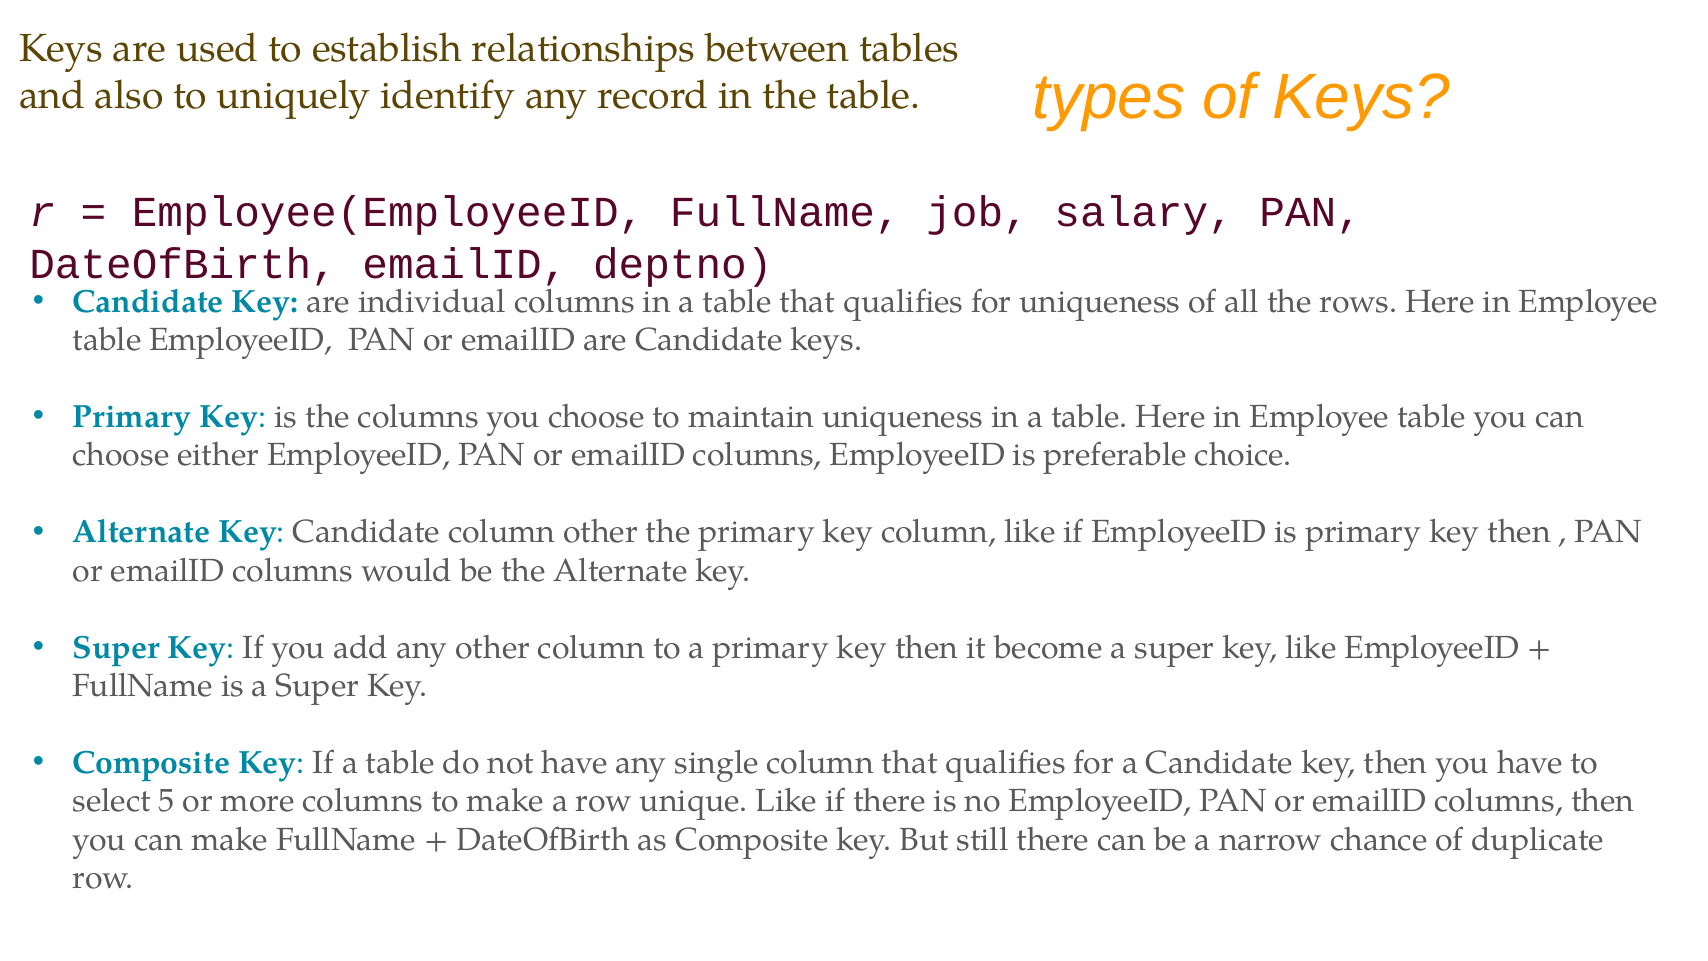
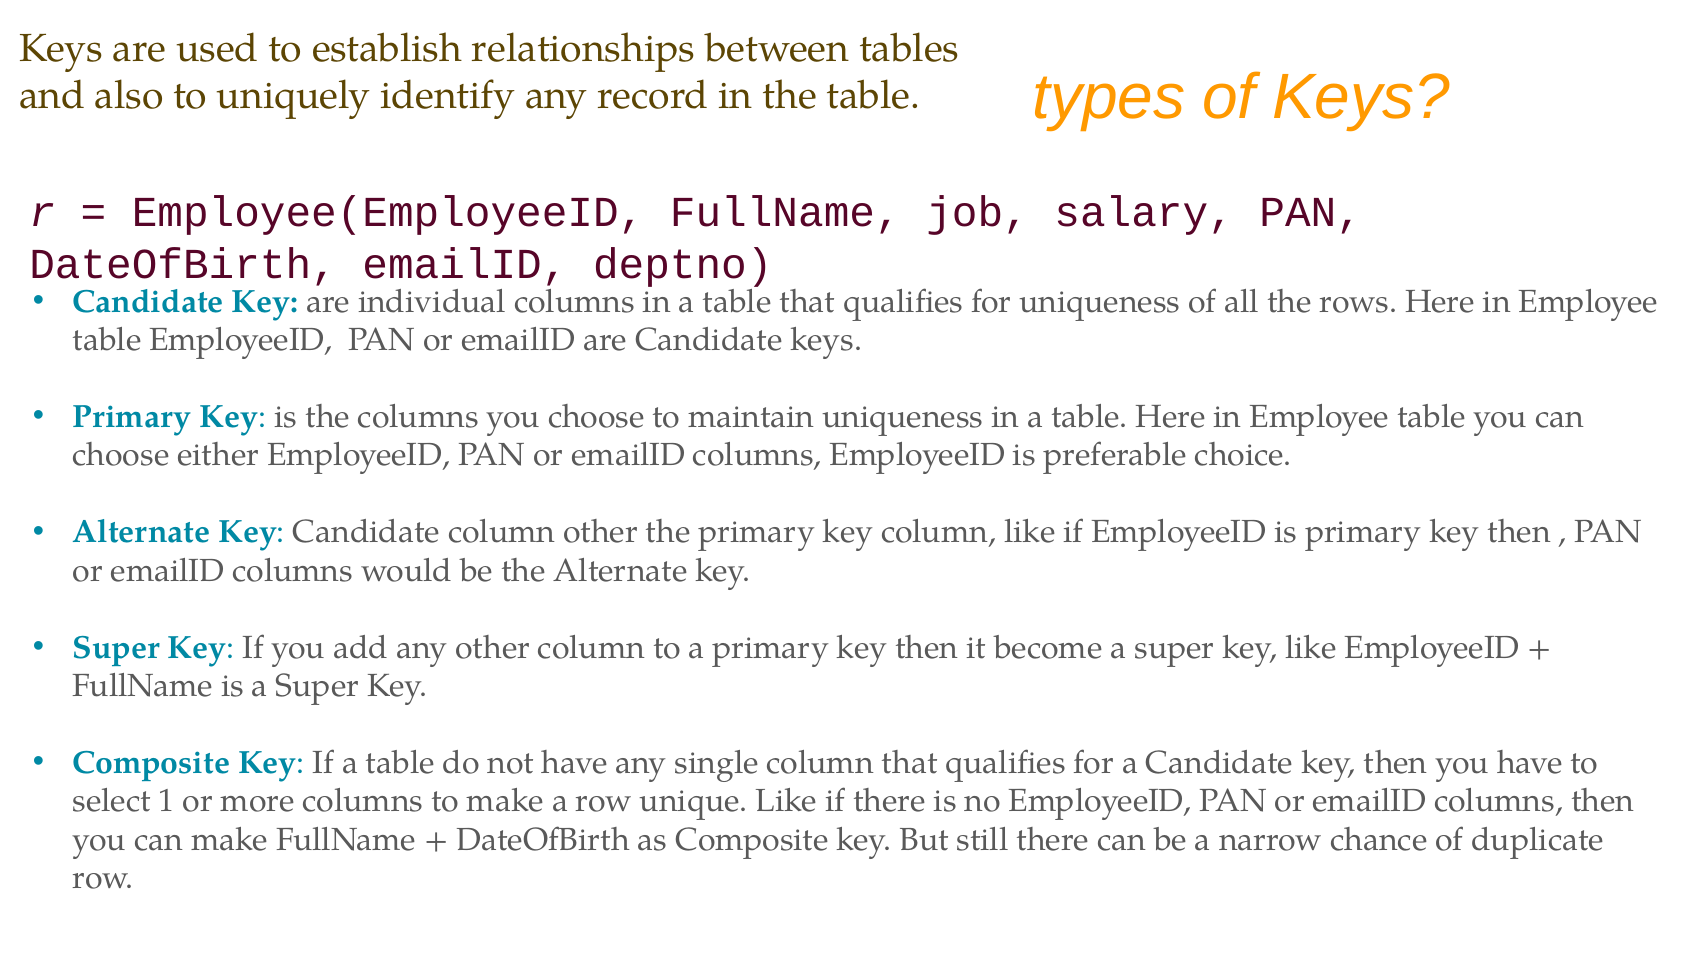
5: 5 -> 1
